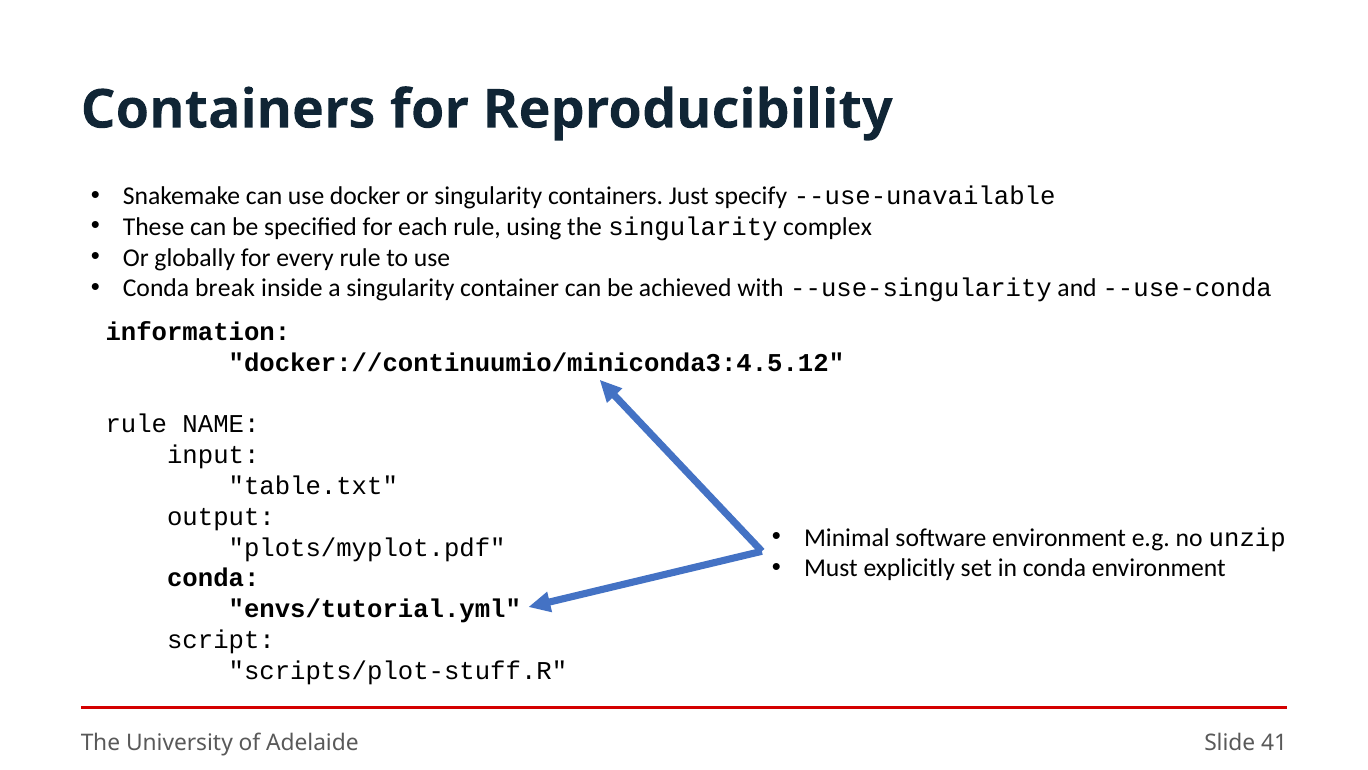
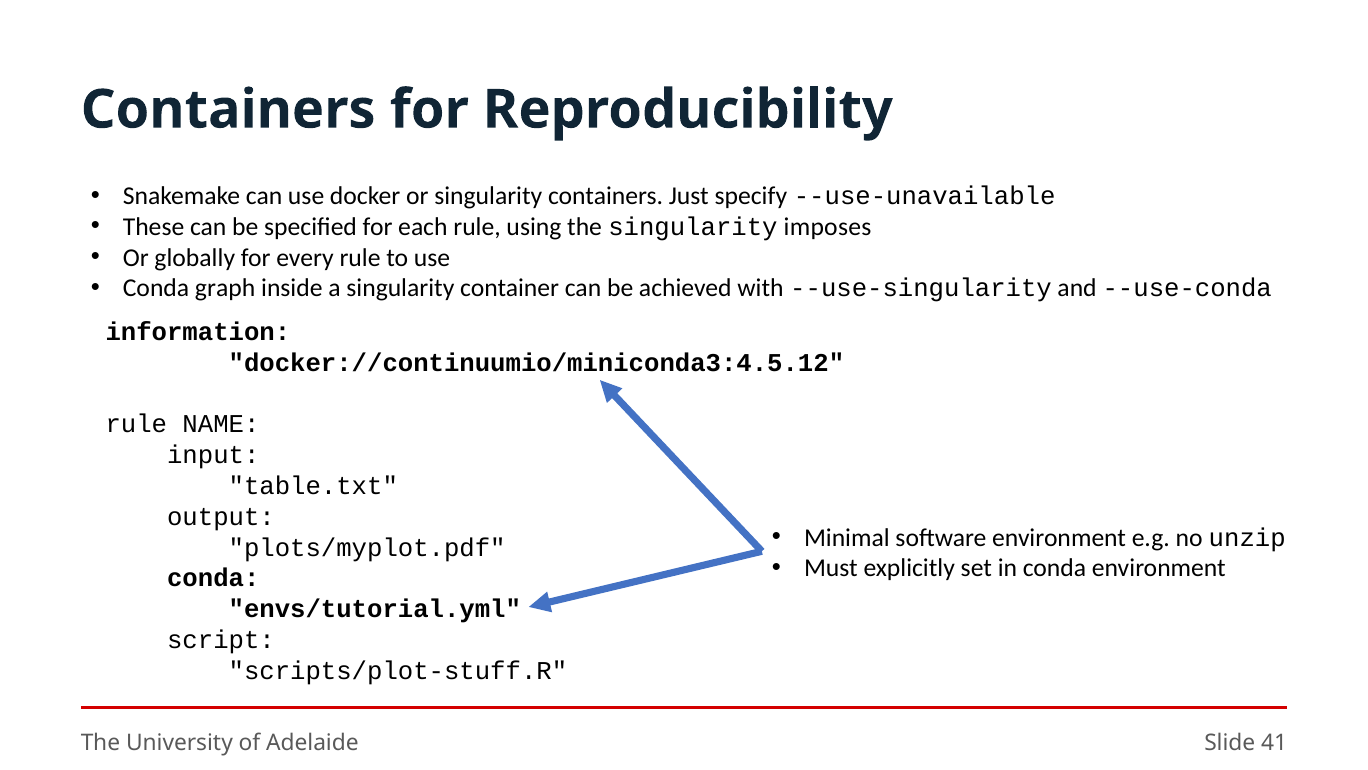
complex: complex -> imposes
break: break -> graph
